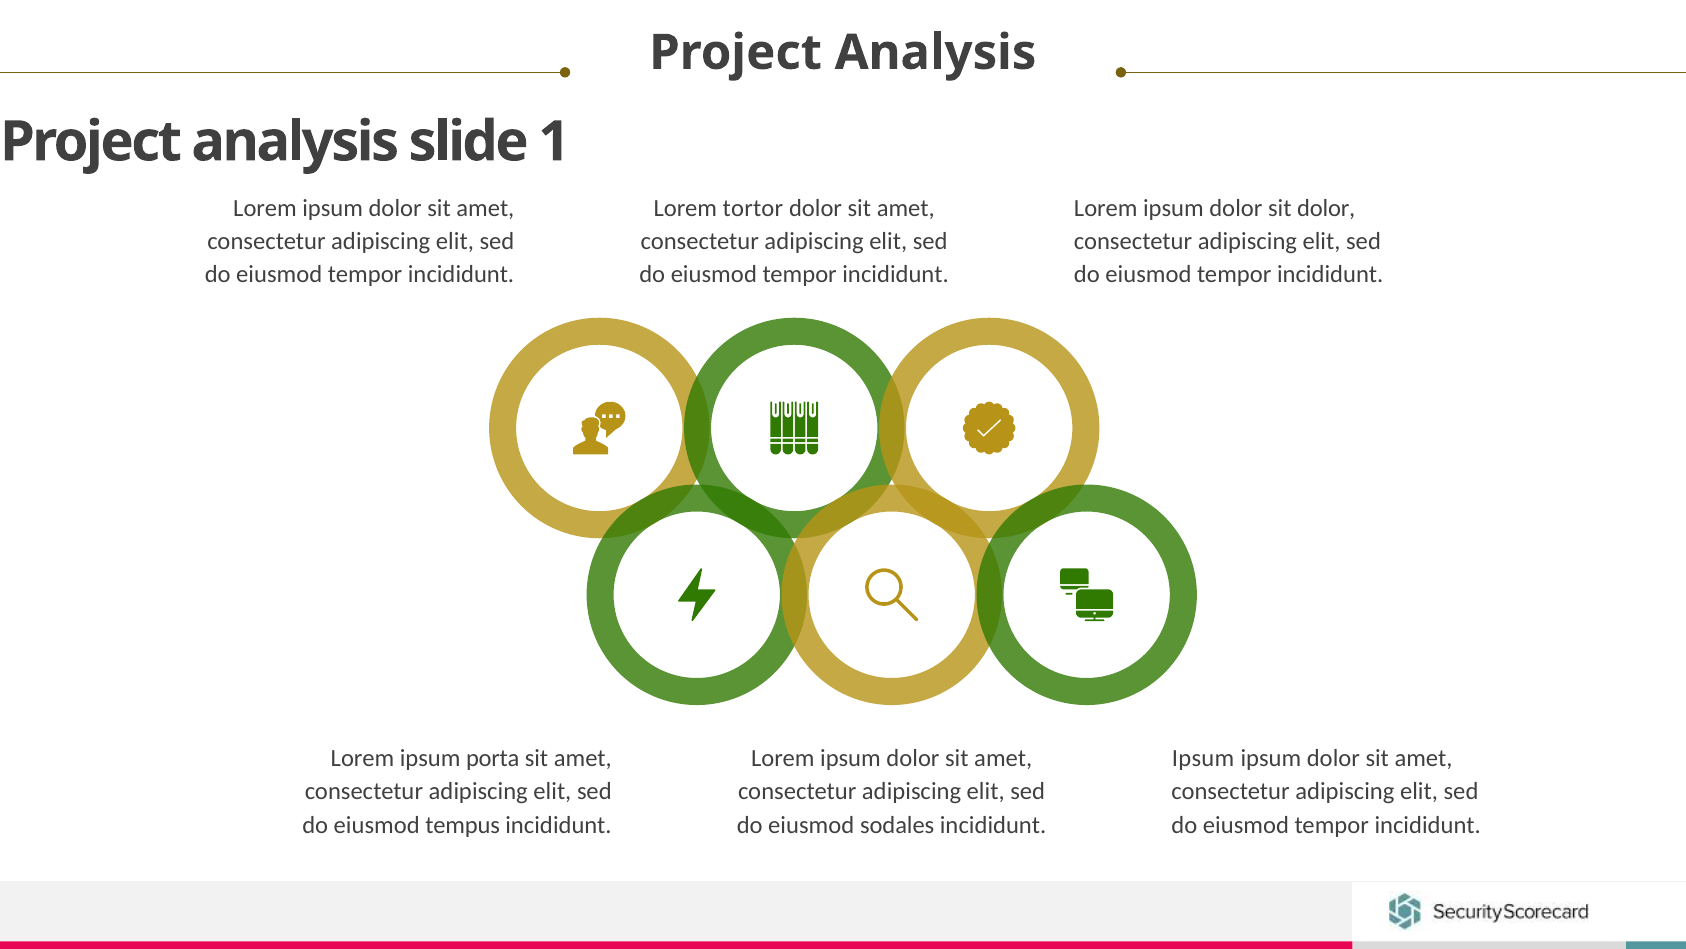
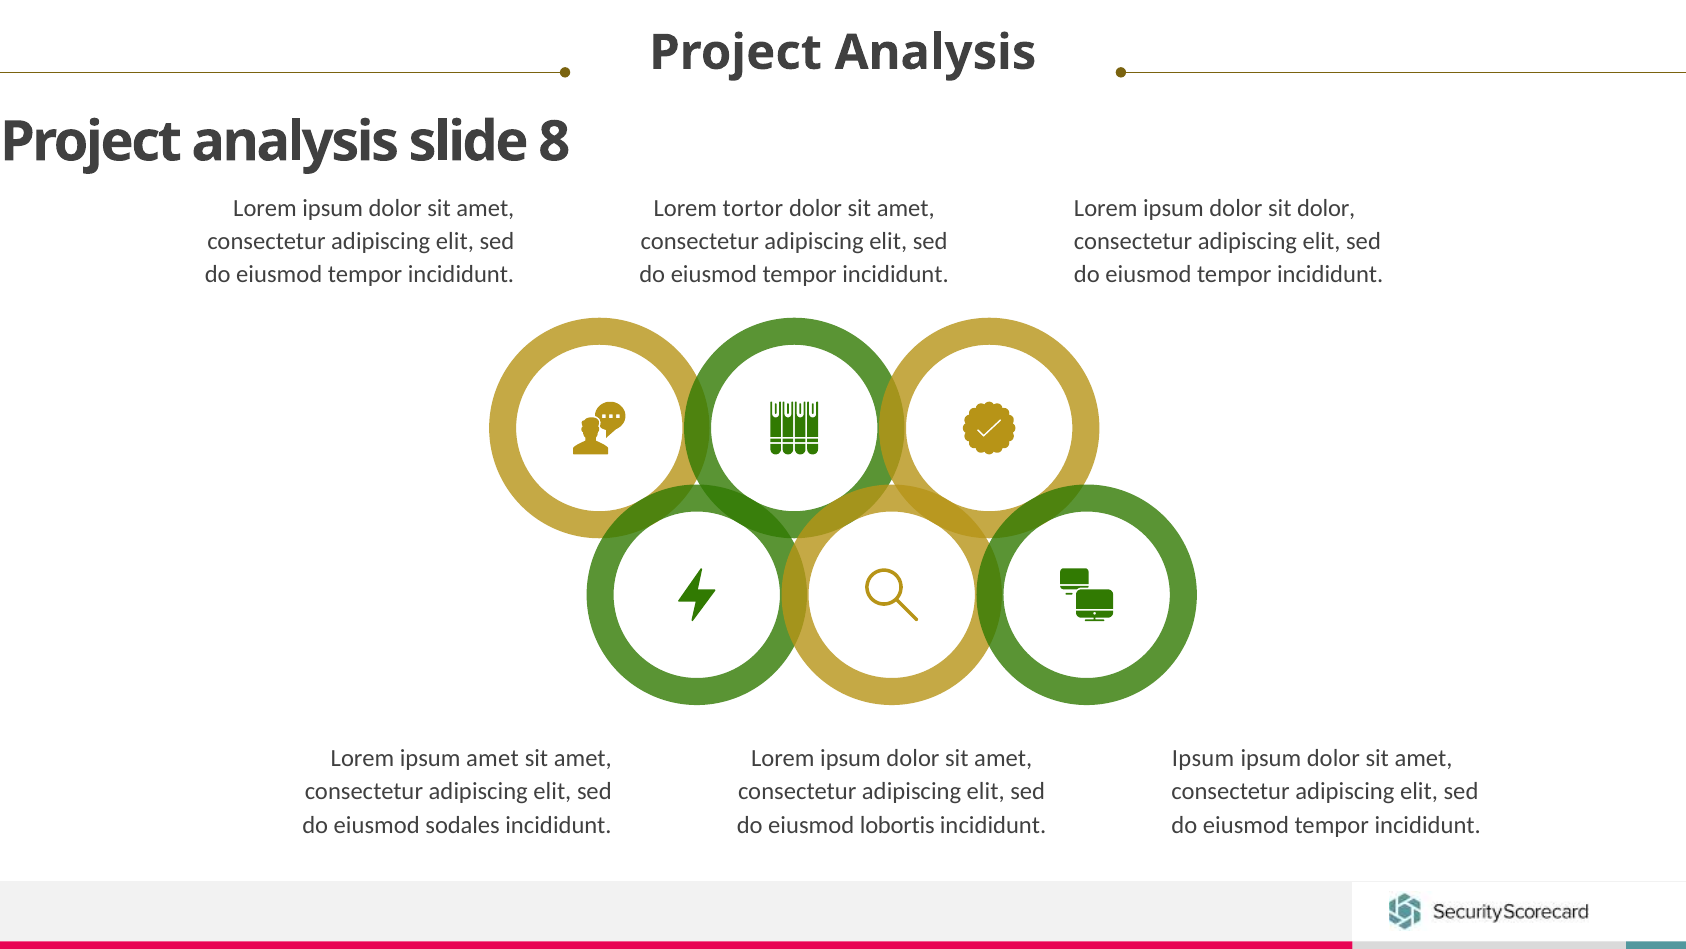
1: 1 -> 8
ipsum porta: porta -> amet
tempus: tempus -> sodales
sodales: sodales -> lobortis
